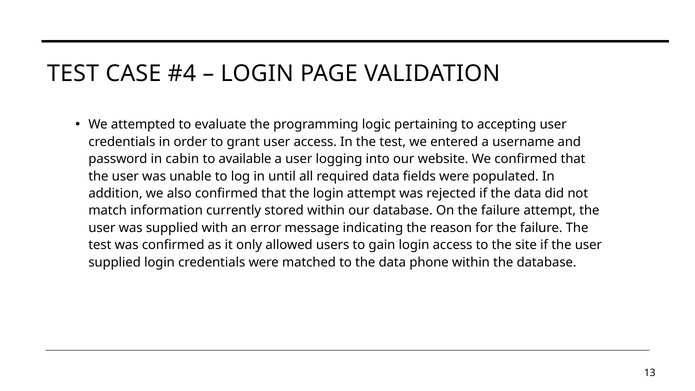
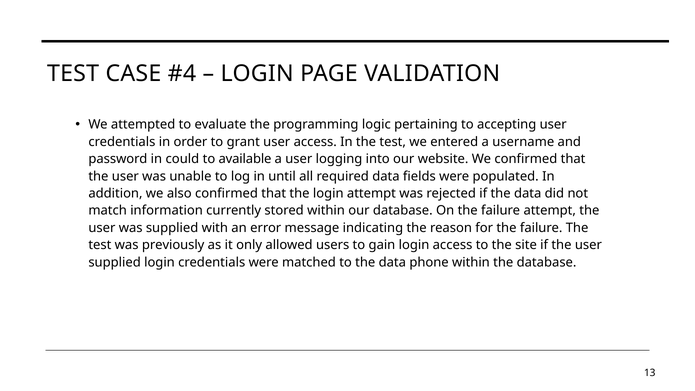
cabin: cabin -> could
was confirmed: confirmed -> previously
